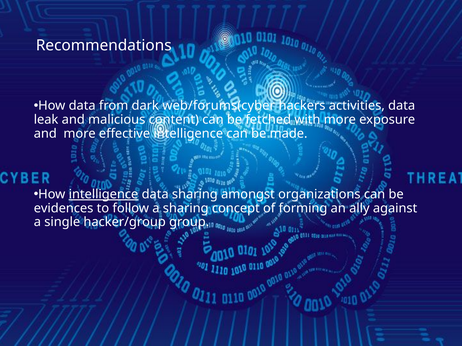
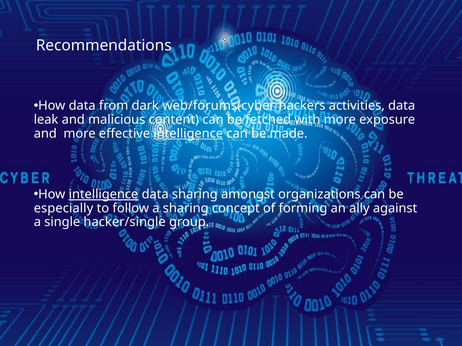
intelligence at (188, 134) underline: none -> present
evidences: evidences -> especially
hacker/group: hacker/group -> hacker/single
